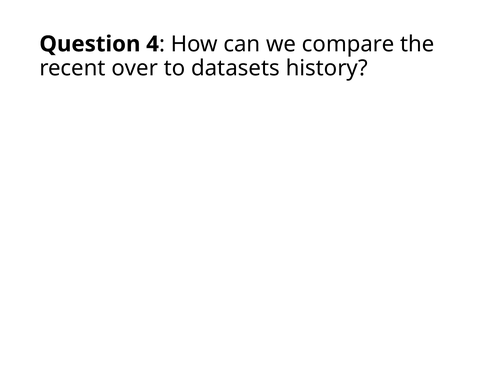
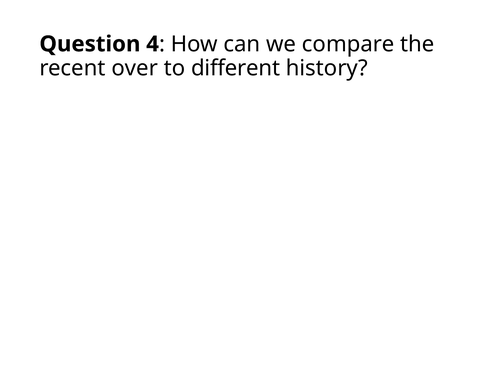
datasets: datasets -> different
